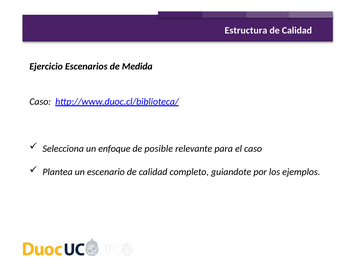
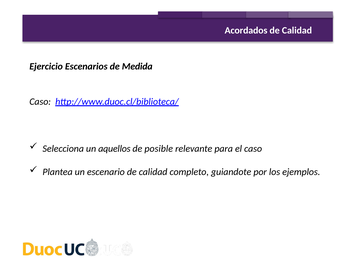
Estructura: Estructura -> Acordados
enfoque: enfoque -> aquellos
